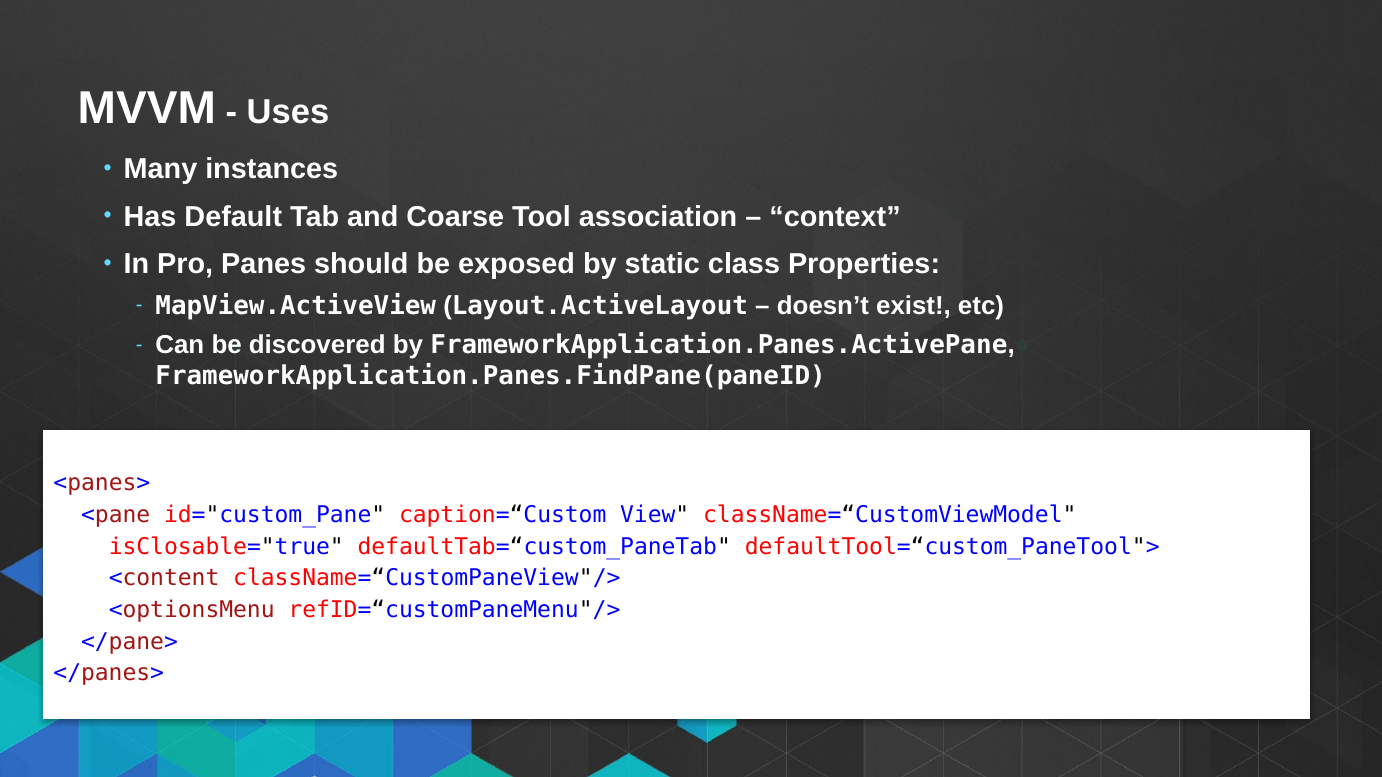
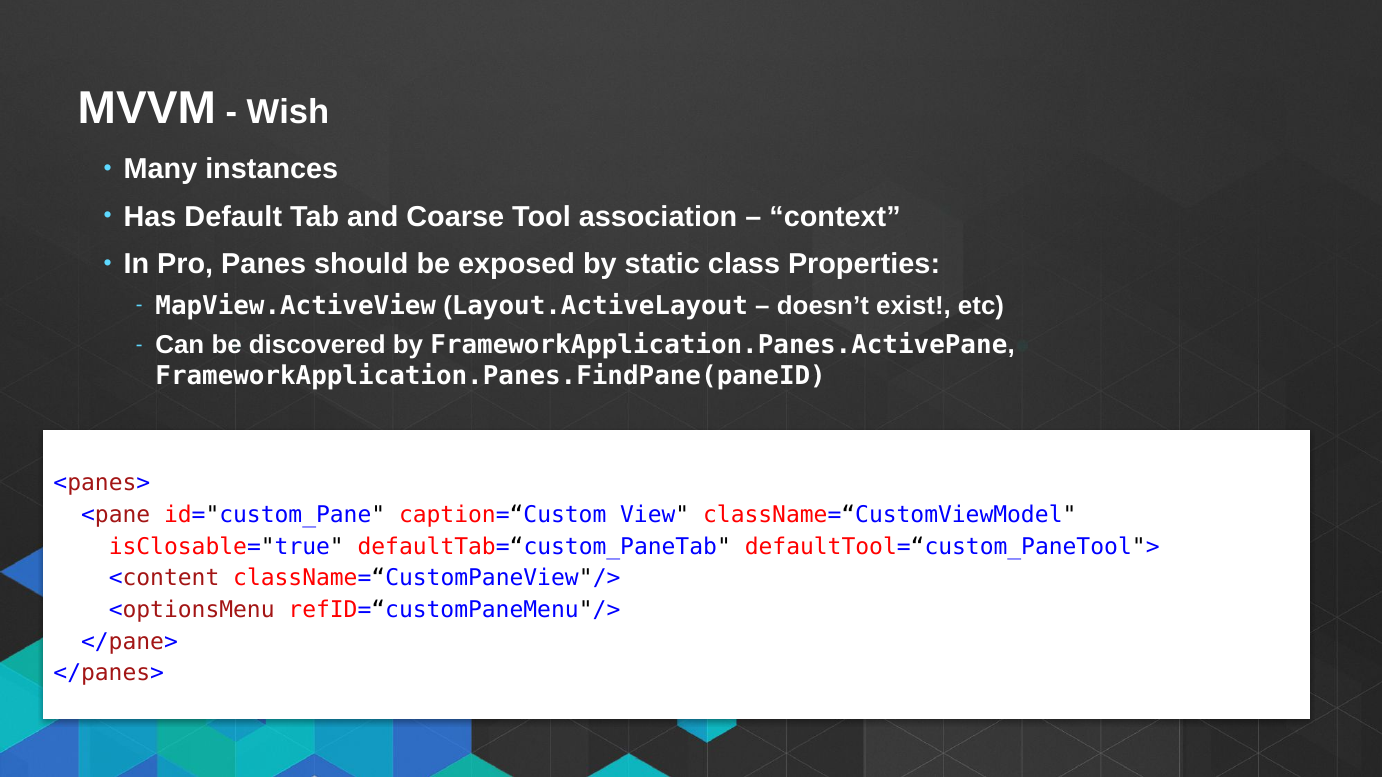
Uses: Uses -> Wish
